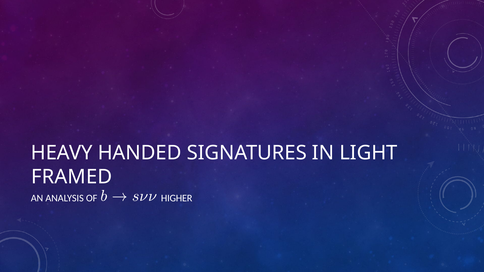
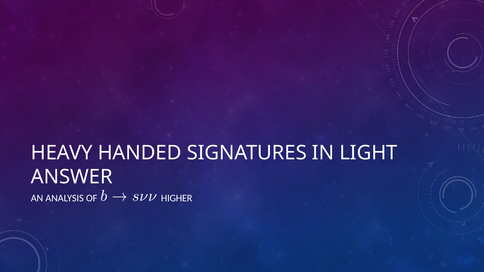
FRAMED: FRAMED -> ANSWER
